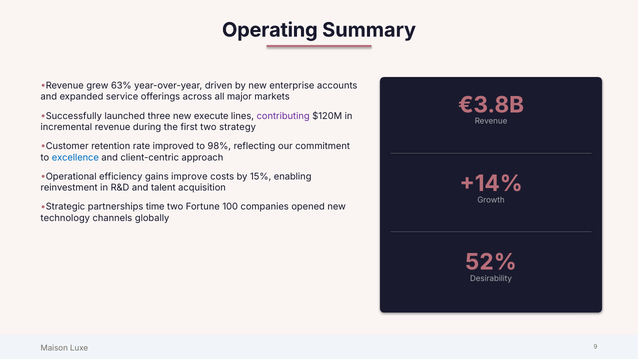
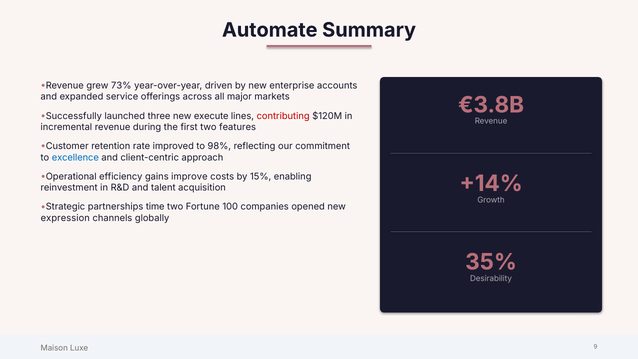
Operating: Operating -> Automate
63%: 63% -> 73%
contributing colour: purple -> red
strategy: strategy -> features
technology: technology -> expression
52%: 52% -> 35%
